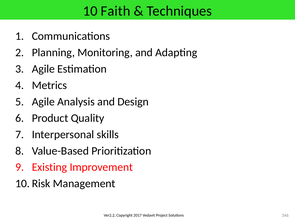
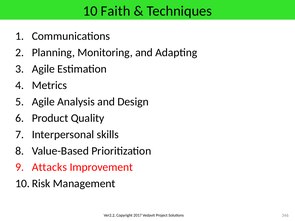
Existing: Existing -> Attacks
